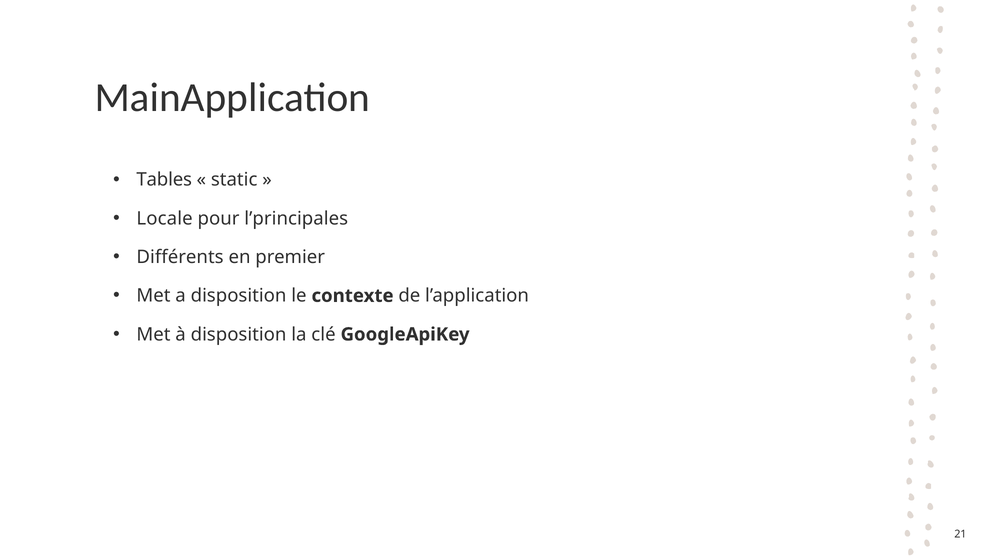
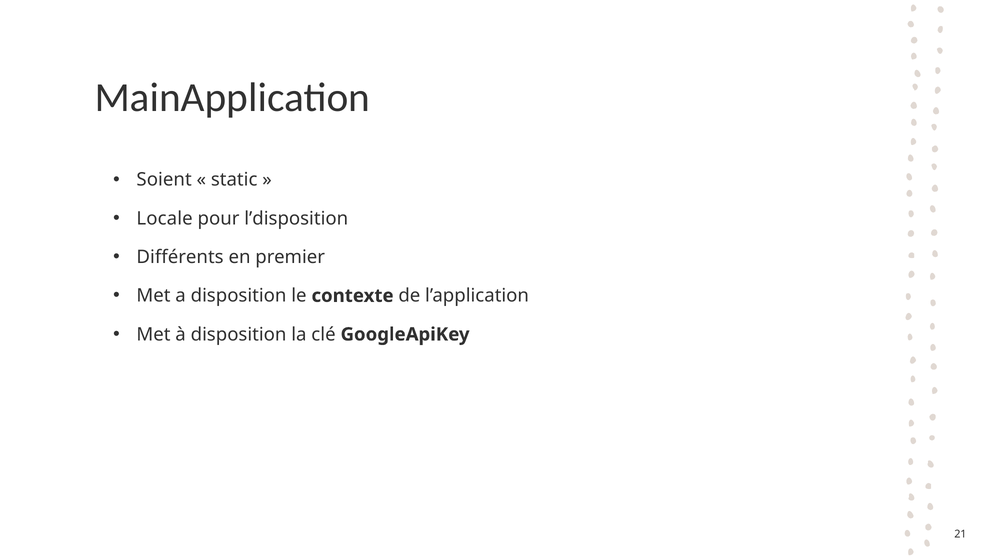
Tables: Tables -> Soient
l’principales: l’principales -> l’disposition
